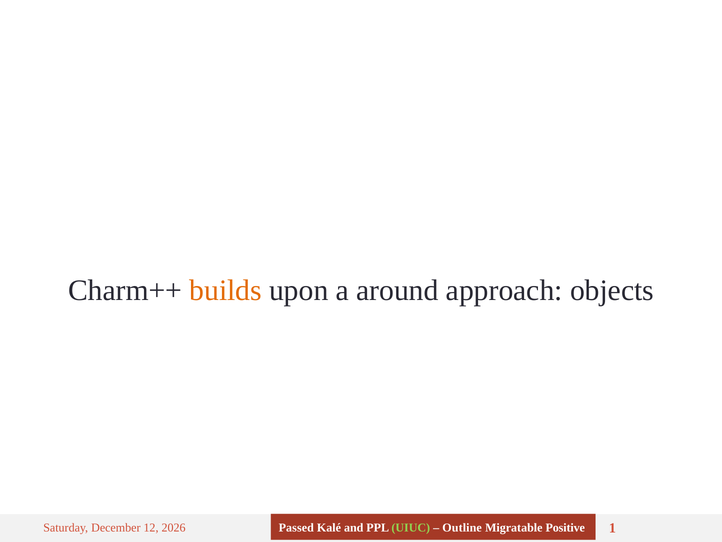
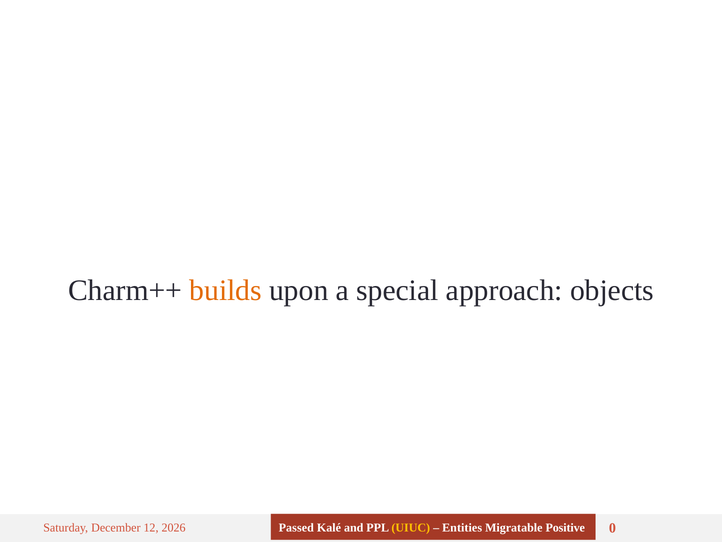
around: around -> special
UIUC colour: light green -> yellow
Outline: Outline -> Entities
1: 1 -> 0
